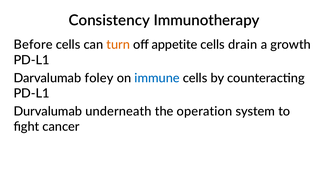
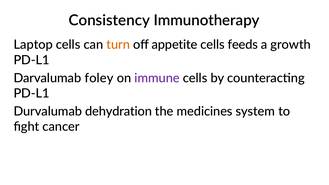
Before: Before -> Laptop
drain: drain -> feeds
immune colour: blue -> purple
underneath: underneath -> dehydration
operation: operation -> medicines
